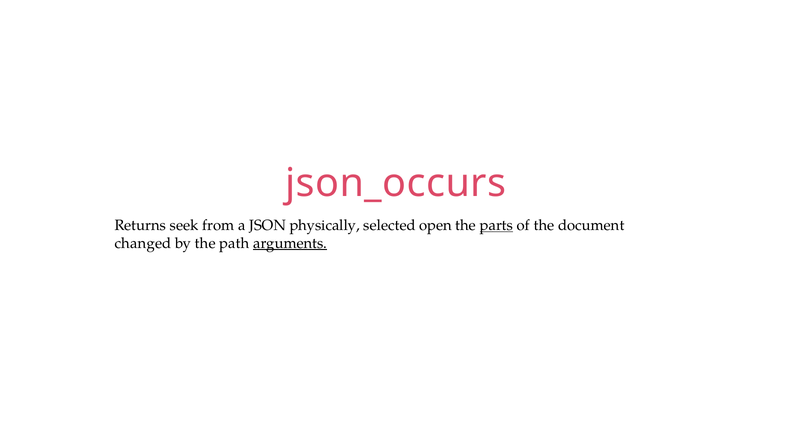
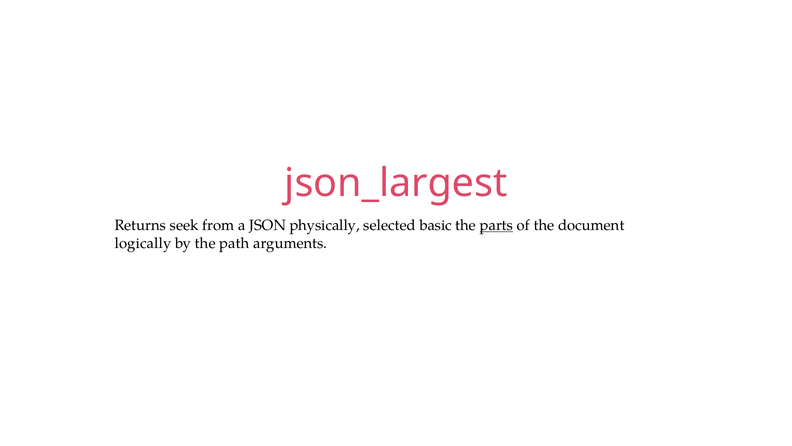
json_occurs: json_occurs -> json_largest
open: open -> basic
changed: changed -> logically
arguments underline: present -> none
